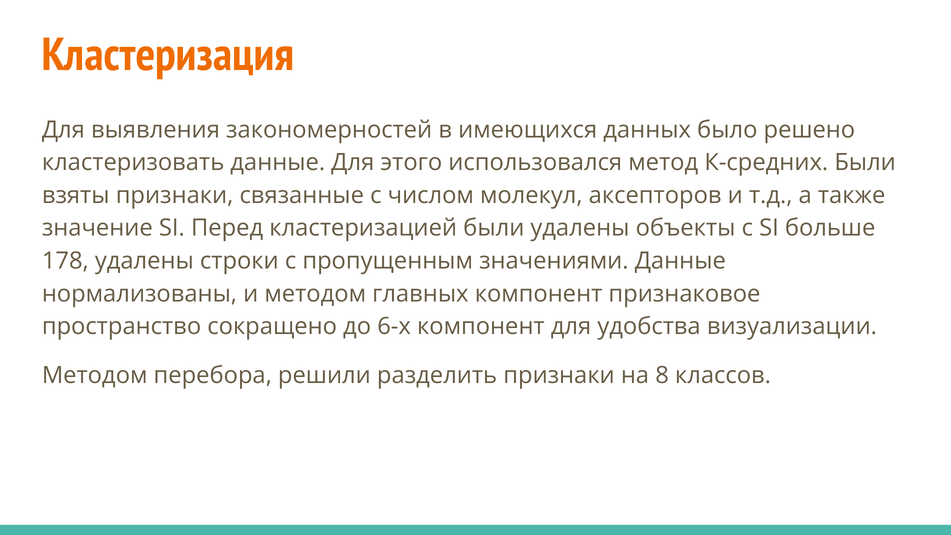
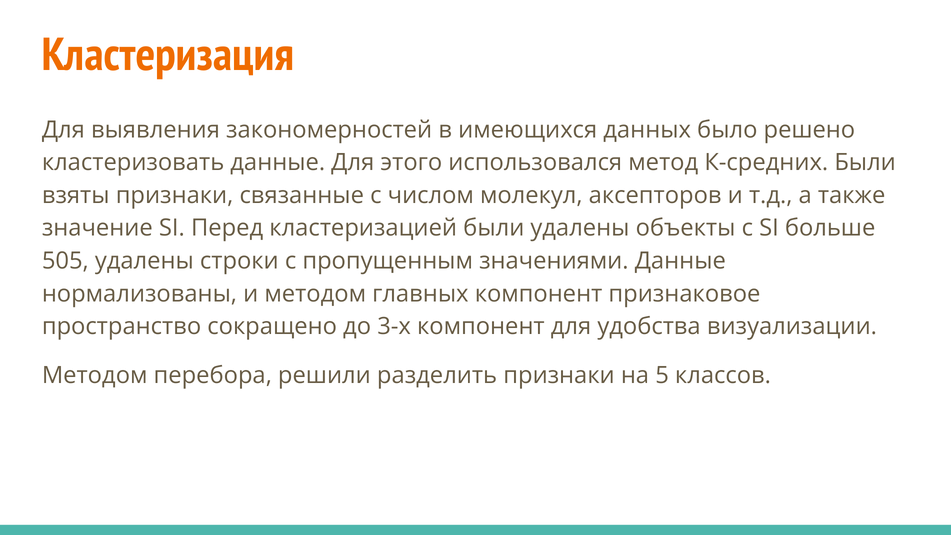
178: 178 -> 505
6-х: 6-х -> 3-х
8: 8 -> 5
